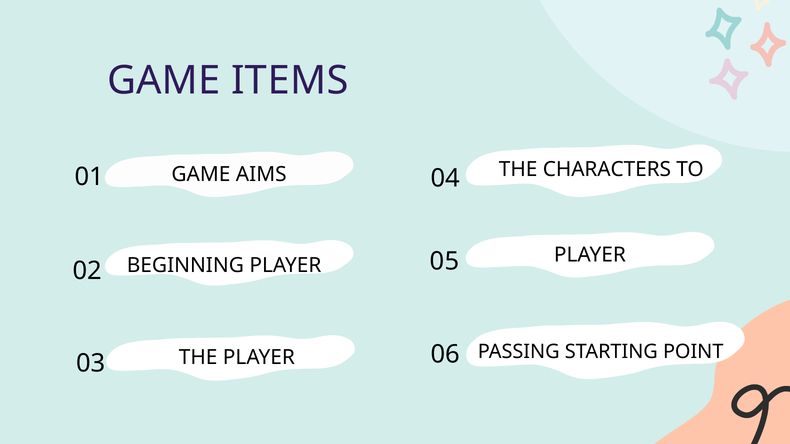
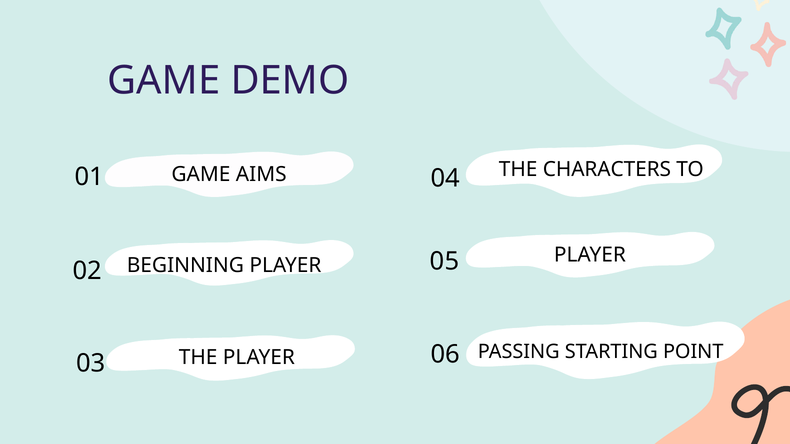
ITEMS: ITEMS -> DEMO
